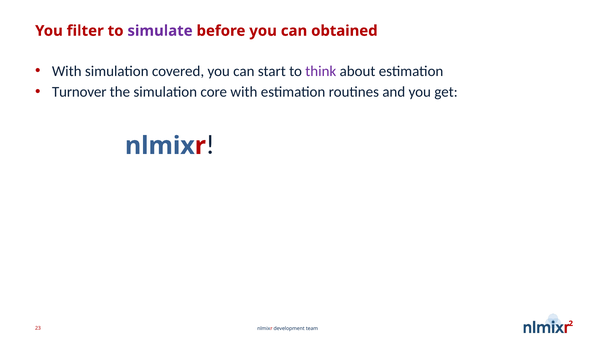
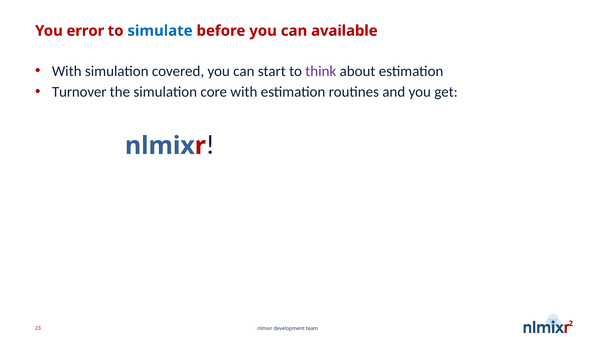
filter: filter -> error
simulate colour: purple -> blue
obtained: obtained -> available
